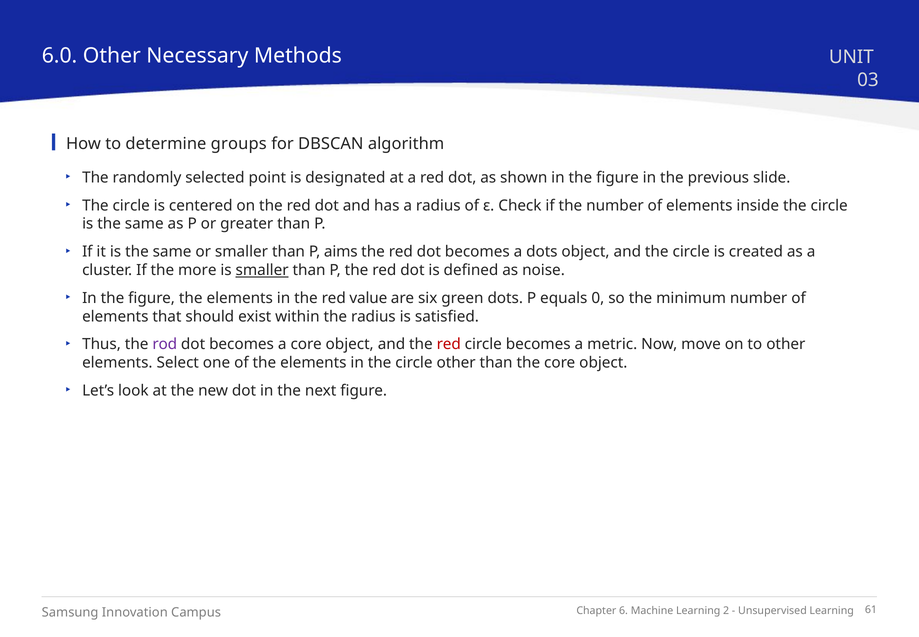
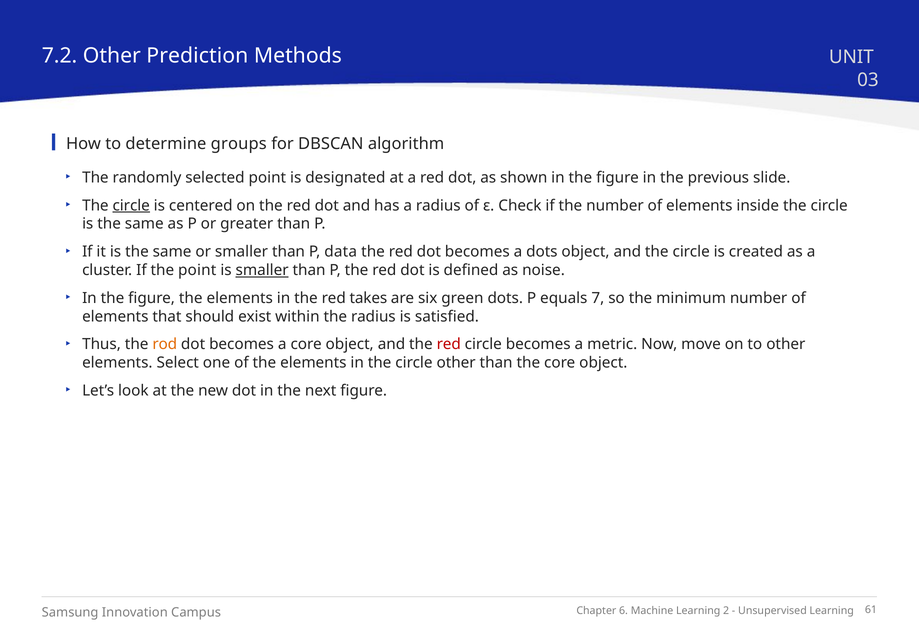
6.0: 6.0 -> 7.2
Necessary: Necessary -> Prediction
circle at (131, 205) underline: none -> present
aims: aims -> data
the more: more -> point
value: value -> takes
0: 0 -> 7
rod colour: purple -> orange
